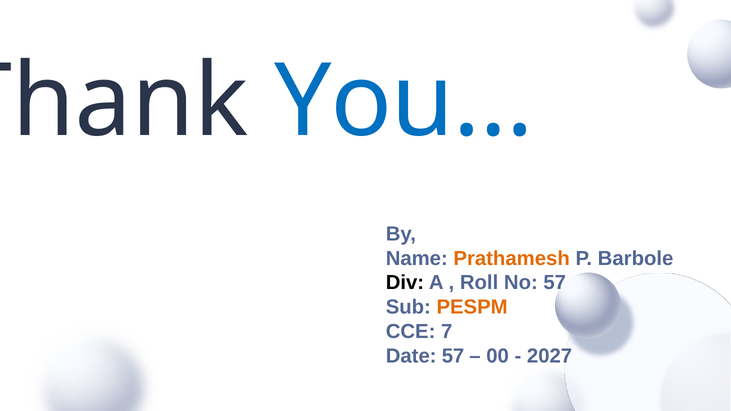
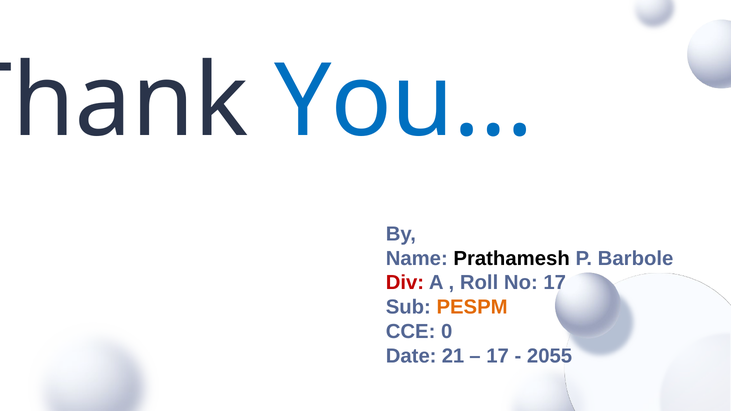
Prathamesh colour: orange -> black
Div colour: black -> red
No 57: 57 -> 17
7: 7 -> 0
Date 57: 57 -> 21
00 at (498, 356): 00 -> 17
2027: 2027 -> 2055
